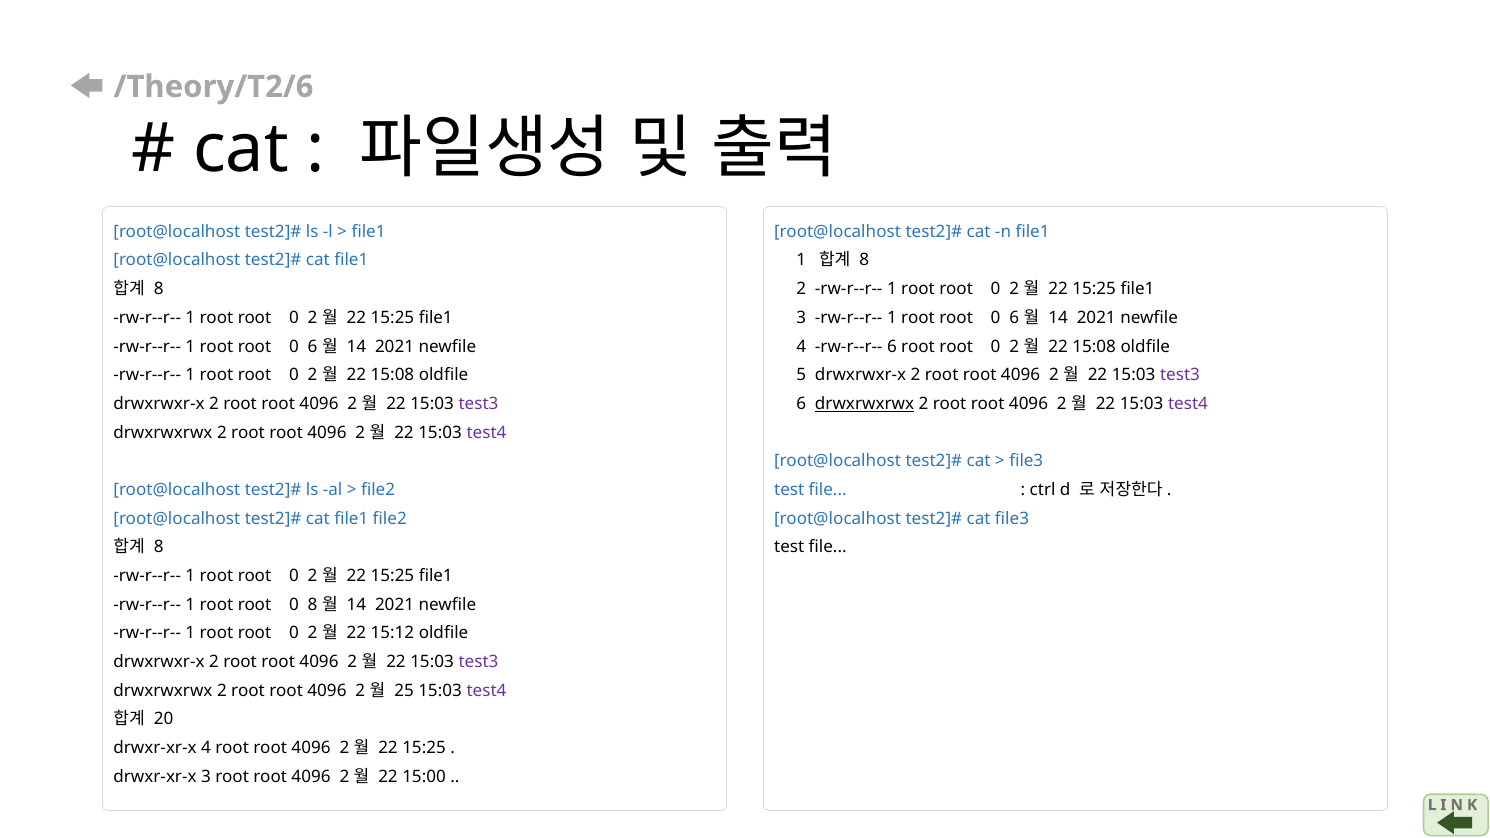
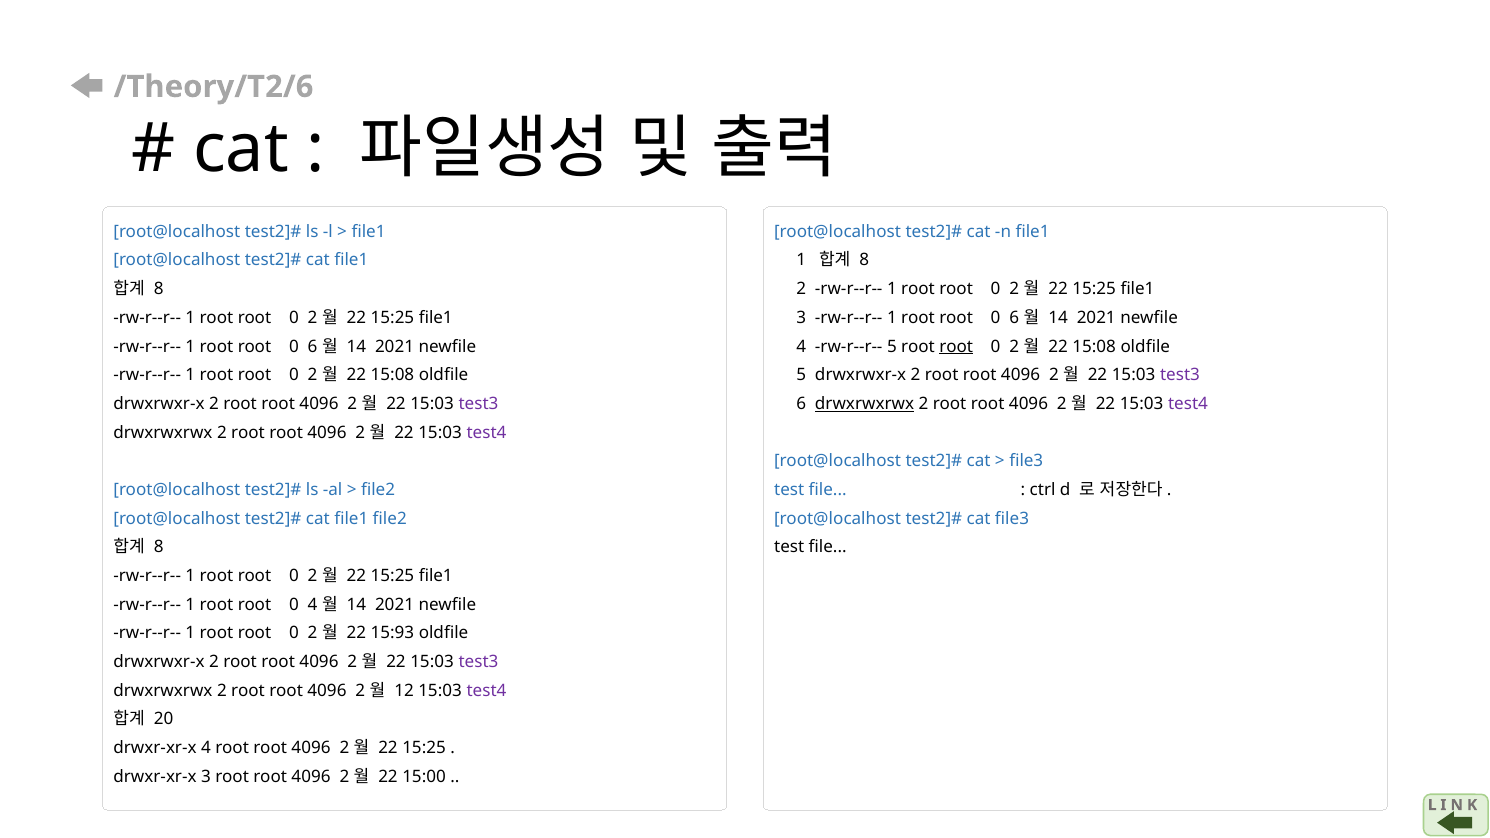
rw-r--r-- 6: 6 -> 5
root at (956, 346) underline: none -> present
0 8: 8 -> 4
15:12: 15:12 -> 15:93
25: 25 -> 12
